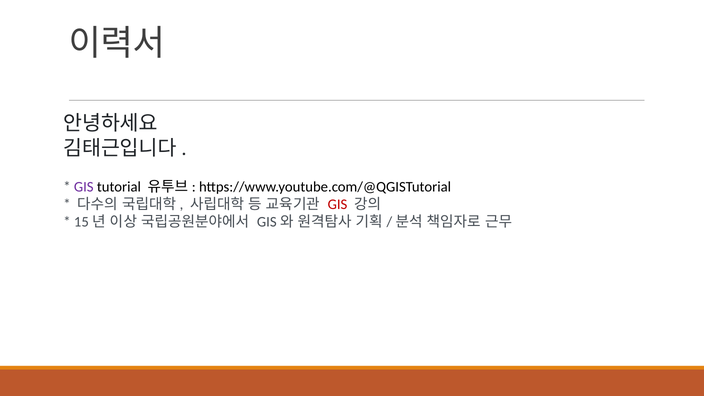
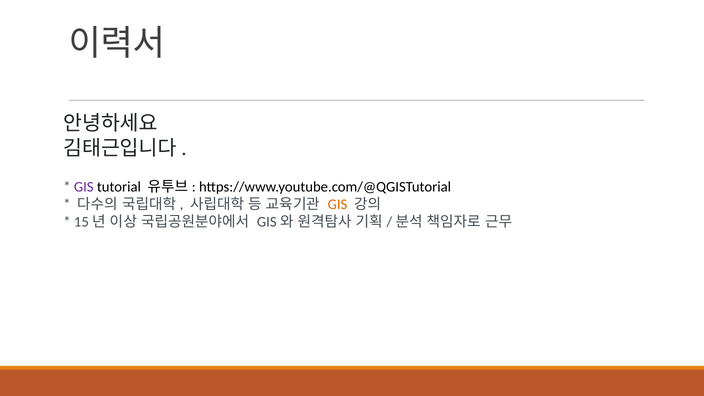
GIS at (338, 204) colour: red -> orange
